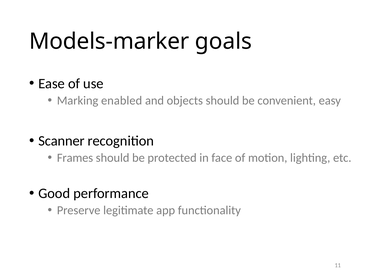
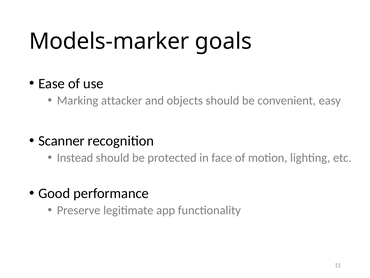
enabled: enabled -> attacker
Frames: Frames -> Instead
